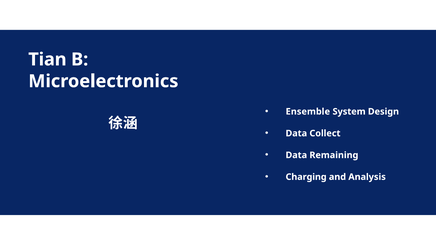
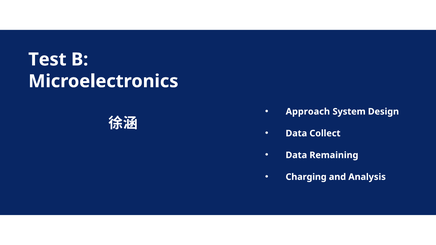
Tian: Tian -> Test
Ensemble: Ensemble -> Approach
